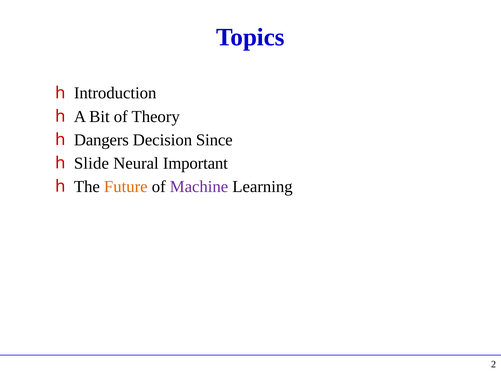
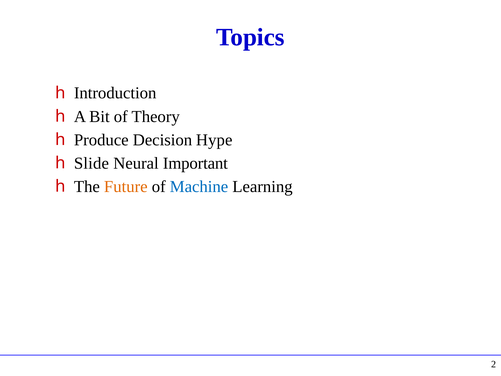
Dangers: Dangers -> Produce
Since: Since -> Hype
Machine colour: purple -> blue
